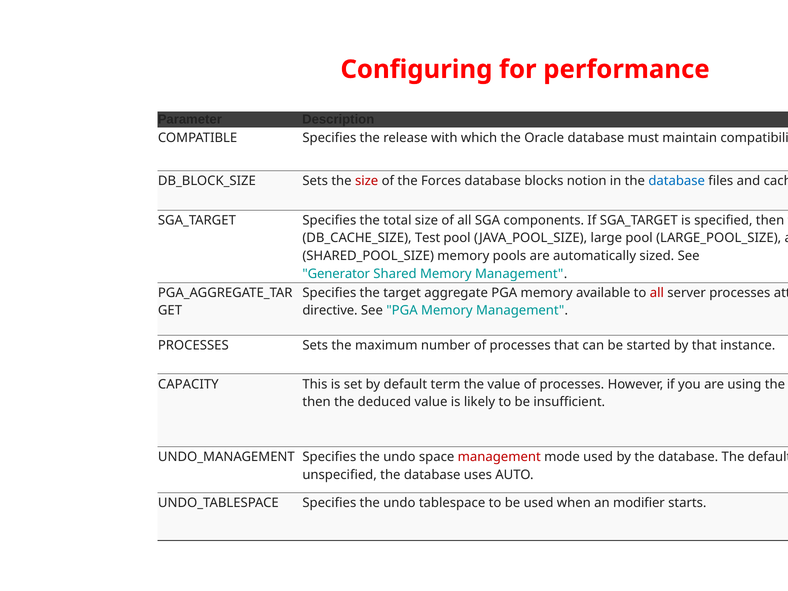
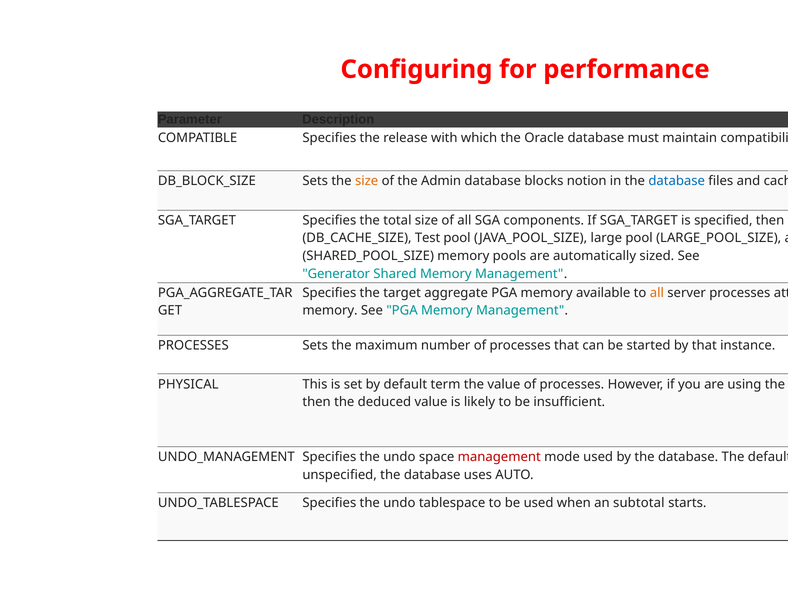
size at (367, 181) colour: red -> orange
Forces: Forces -> Admin
all at (657, 293) colour: red -> orange
directive at (330, 311): directive -> memory
CAPACITY: CAPACITY -> PHYSICAL
modifier: modifier -> subtotal
